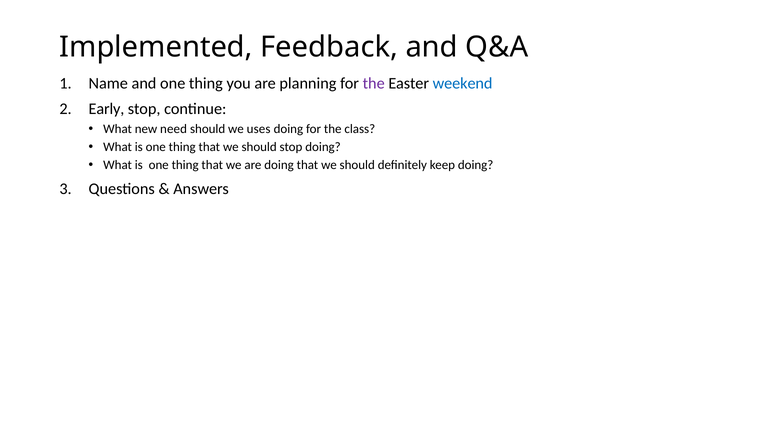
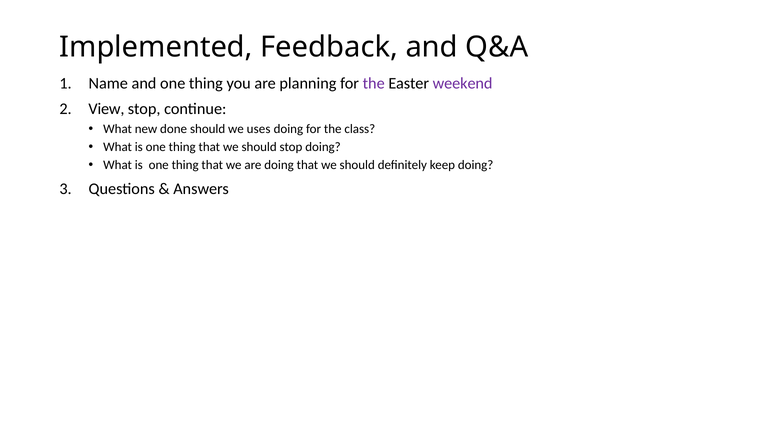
weekend colour: blue -> purple
Early: Early -> View
need: need -> done
